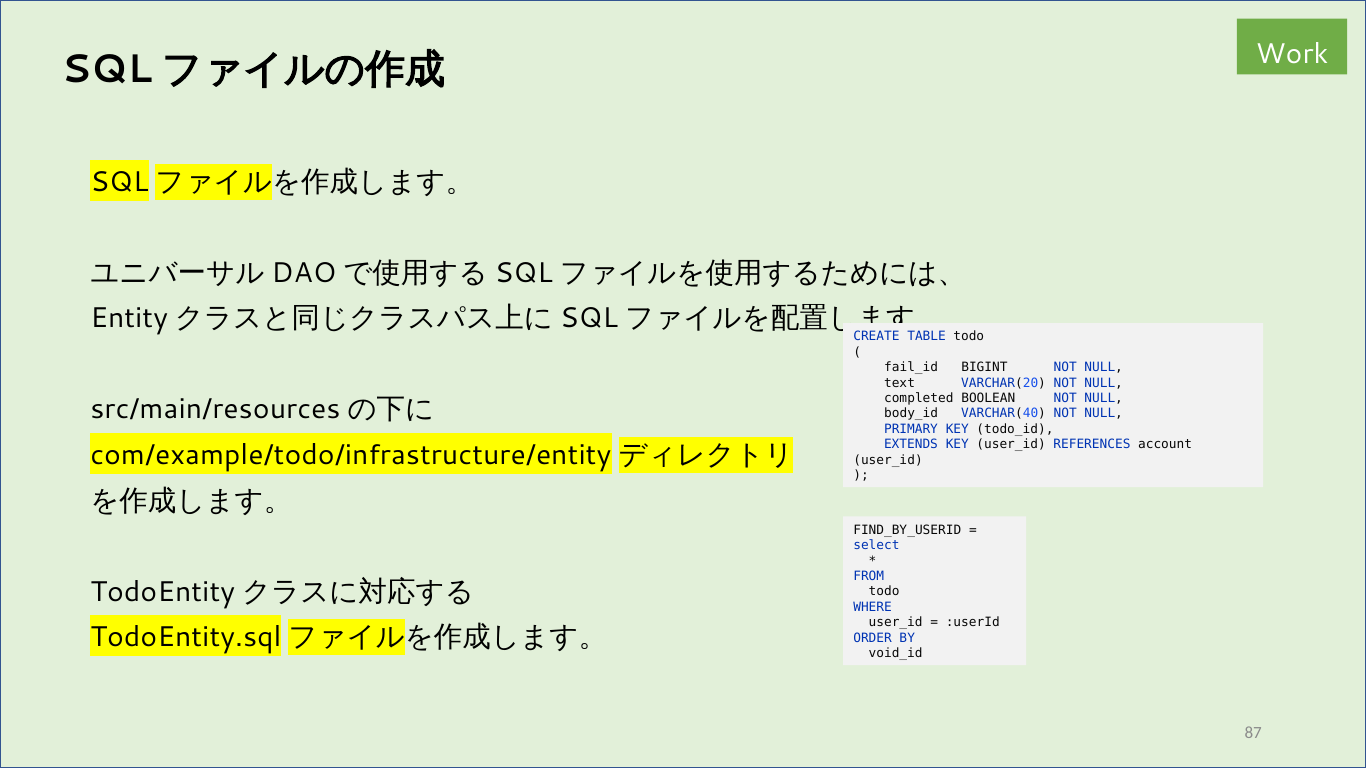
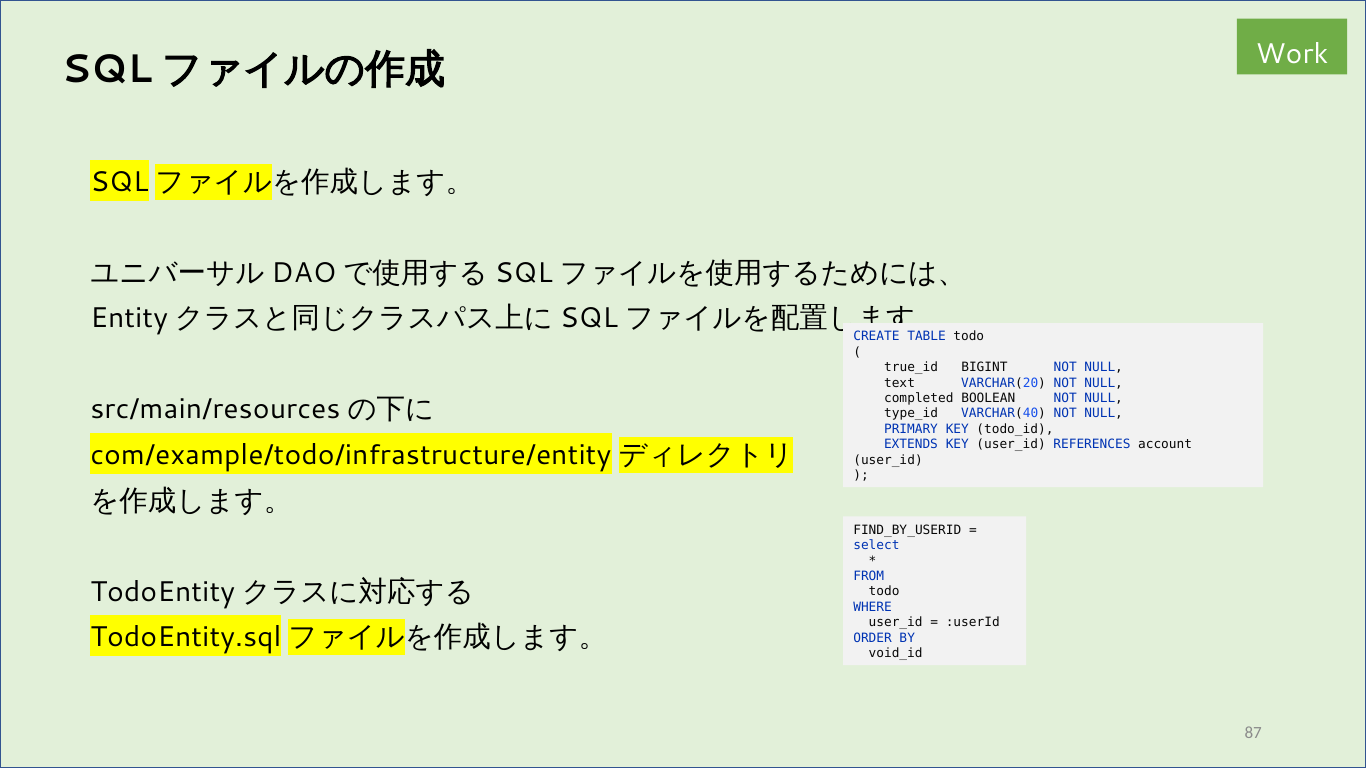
fail_id: fail_id -> true_id
body_id: body_id -> type_id
